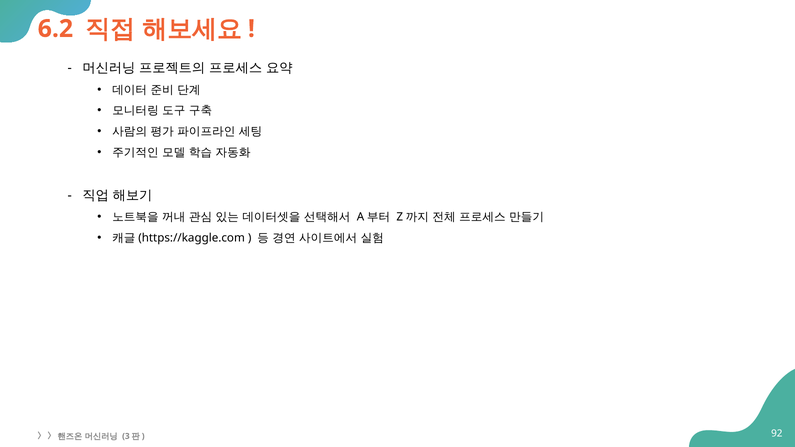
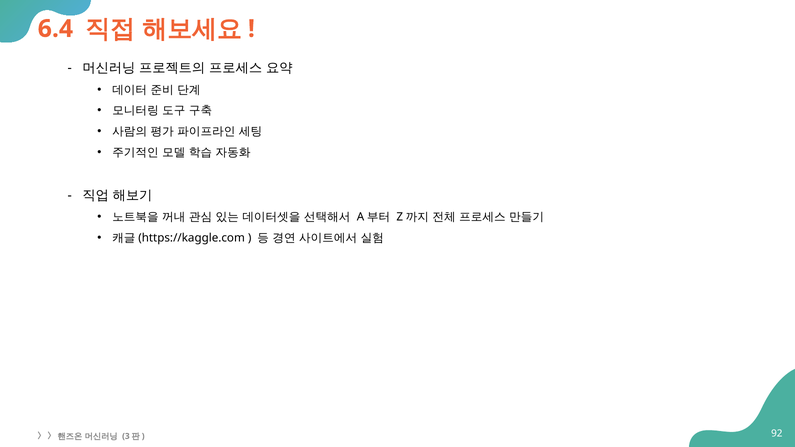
6.2: 6.2 -> 6.4
